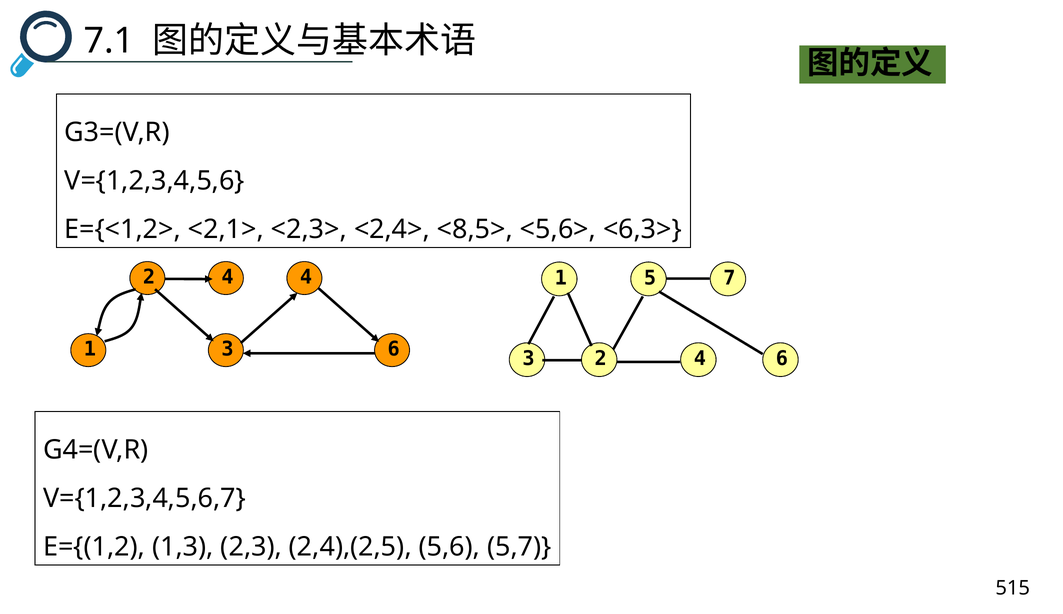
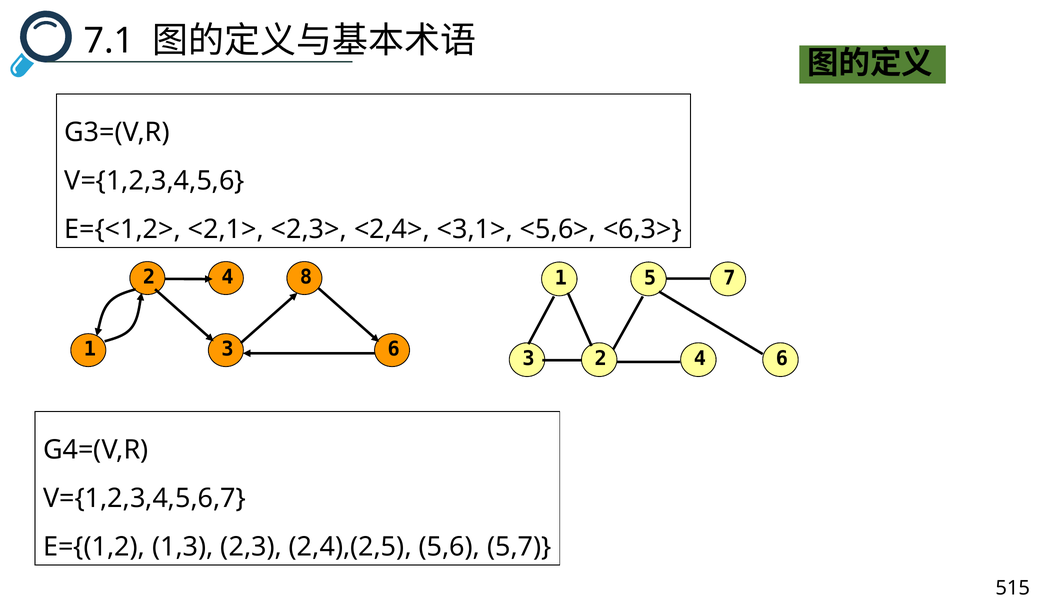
<8,5>: <8,5> -> <3,1>
4 4: 4 -> 8
